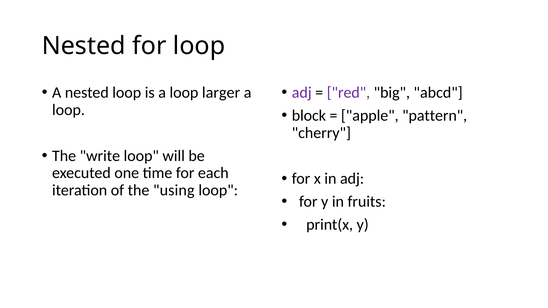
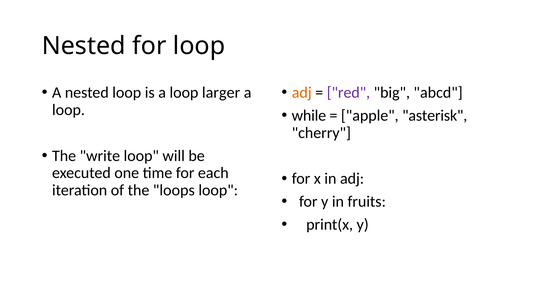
adj at (302, 93) colour: purple -> orange
block: block -> while
pattern: pattern -> asterisk
using: using -> loops
